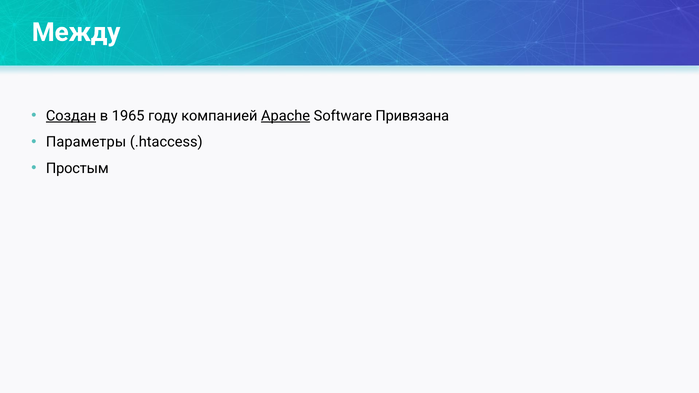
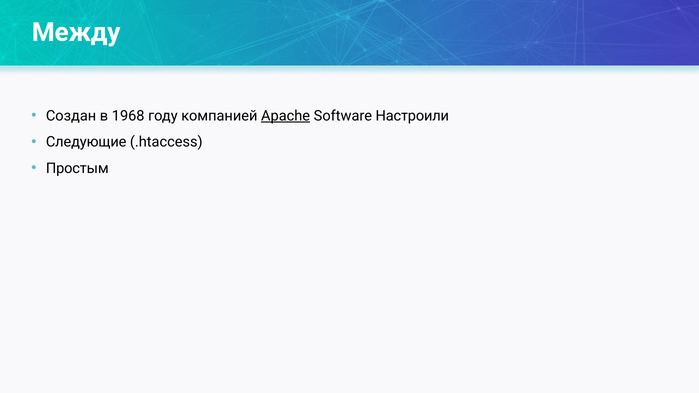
Создан underline: present -> none
1965: 1965 -> 1968
Привязана: Привязана -> Настроили
Параметры: Параметры -> Следующие
